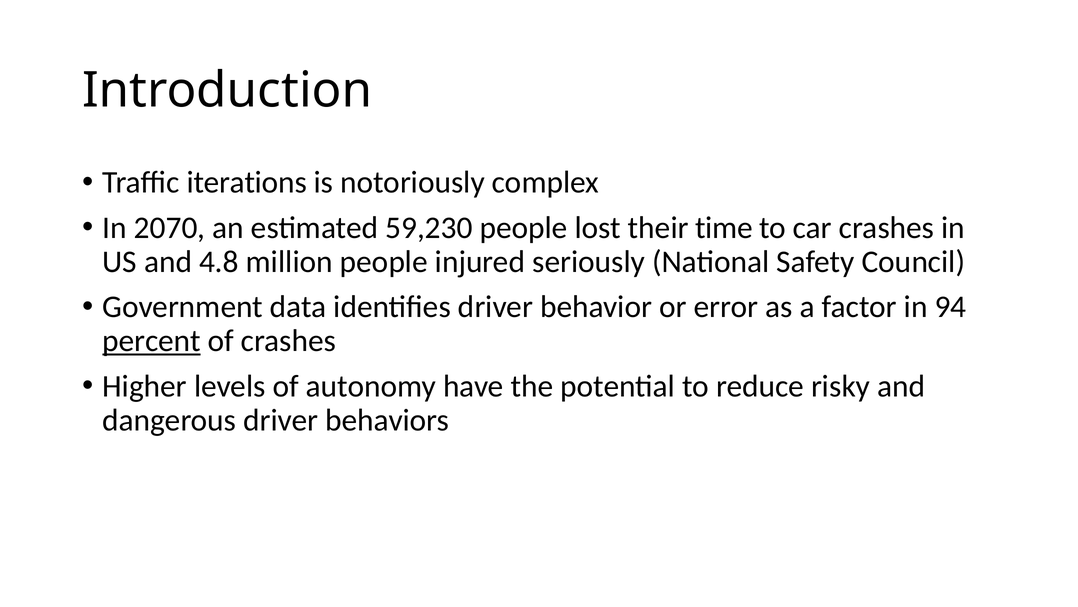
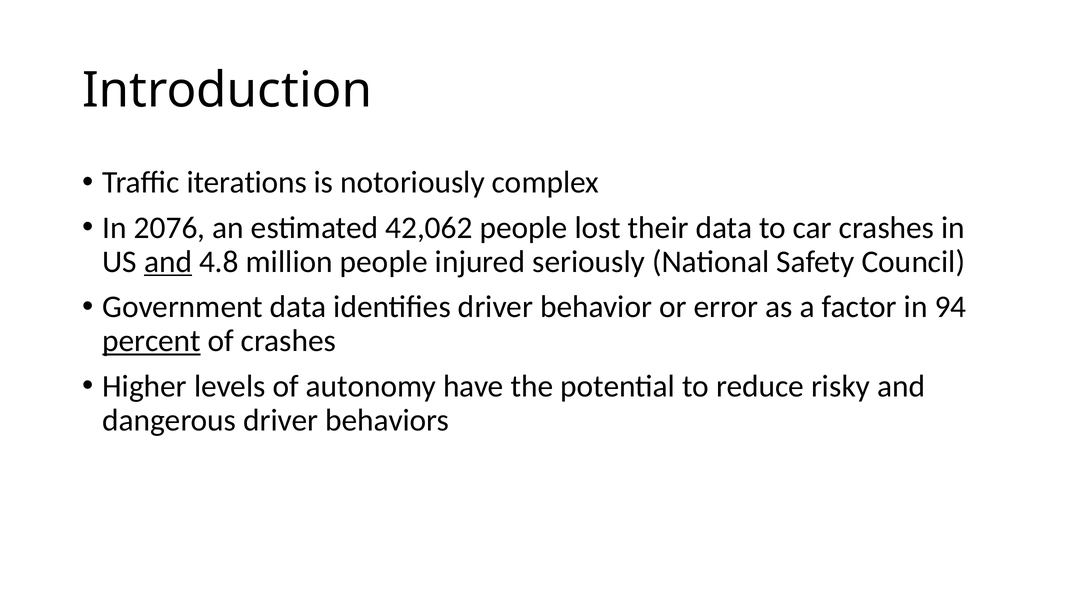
2070: 2070 -> 2076
59,230: 59,230 -> 42,062
their time: time -> data
and at (168, 261) underline: none -> present
